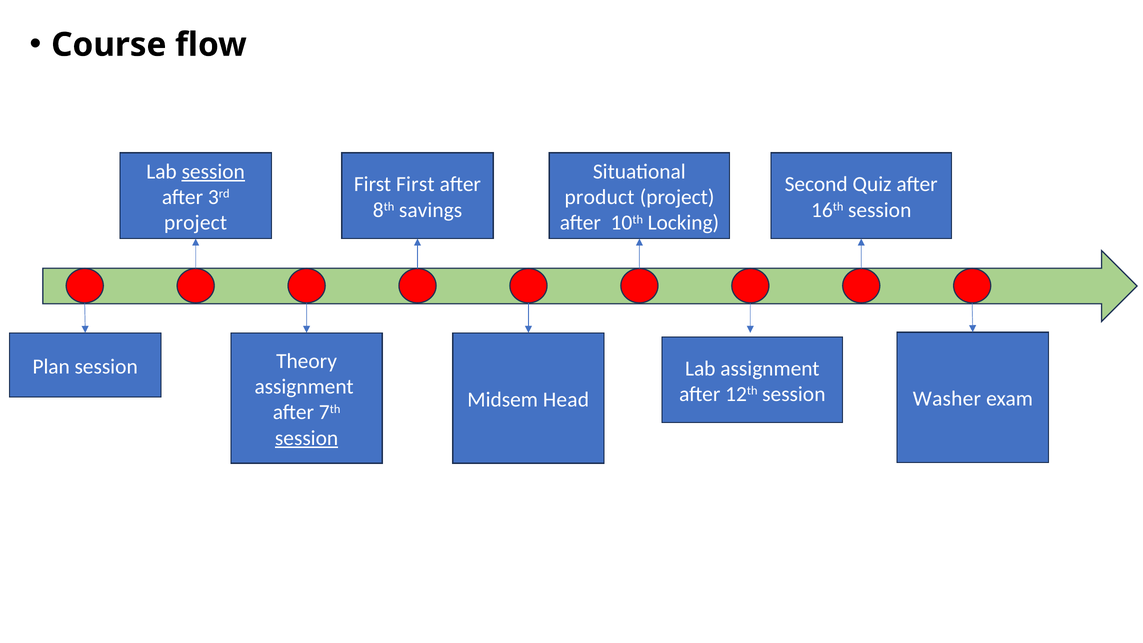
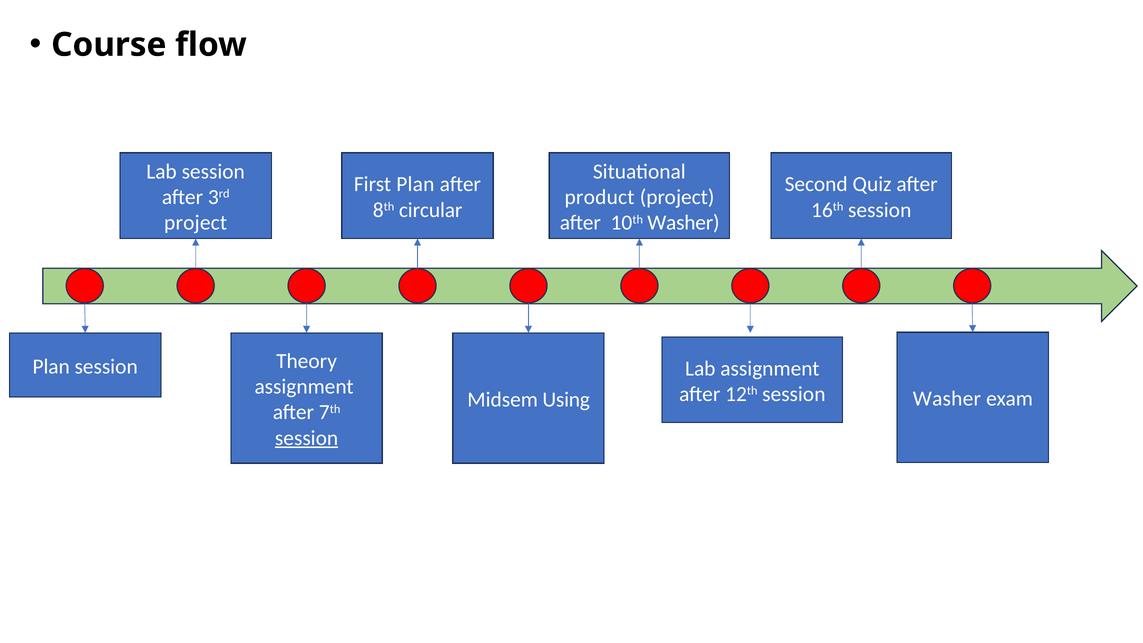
session at (213, 171) underline: present -> none
First First: First -> Plan
savings: savings -> circular
10th Locking: Locking -> Washer
Head: Head -> Using
